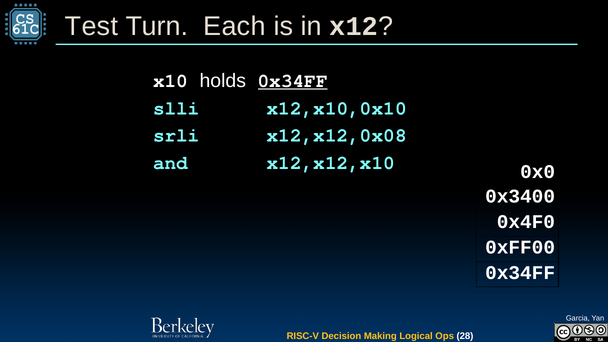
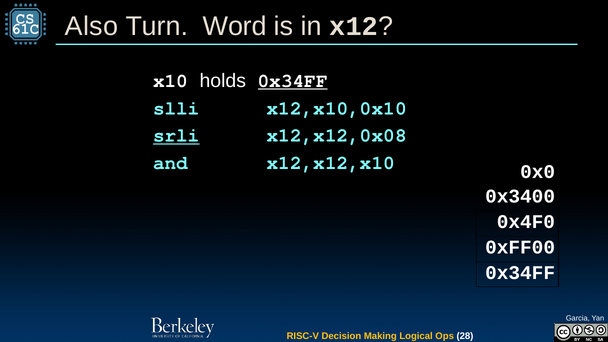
Test: Test -> Also
Each: Each -> Word
srli underline: none -> present
